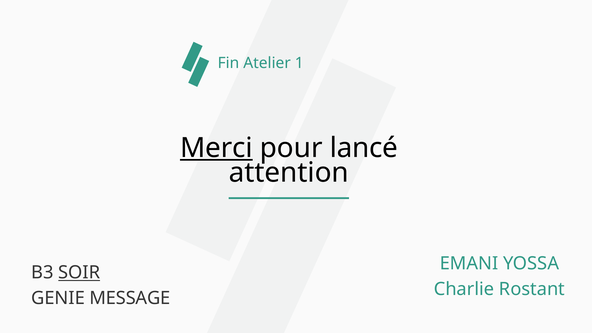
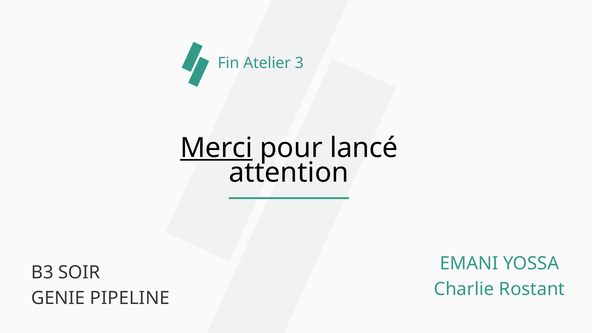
1: 1 -> 3
SOIR underline: present -> none
MESSAGE: MESSAGE -> PIPELINE
